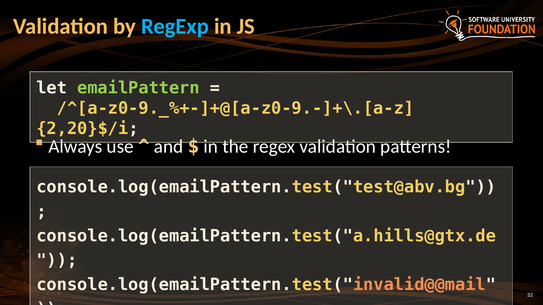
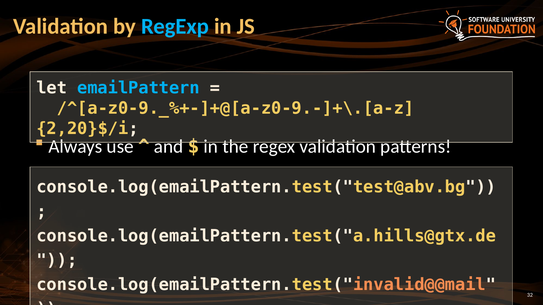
emailPattern colour: light green -> light blue
